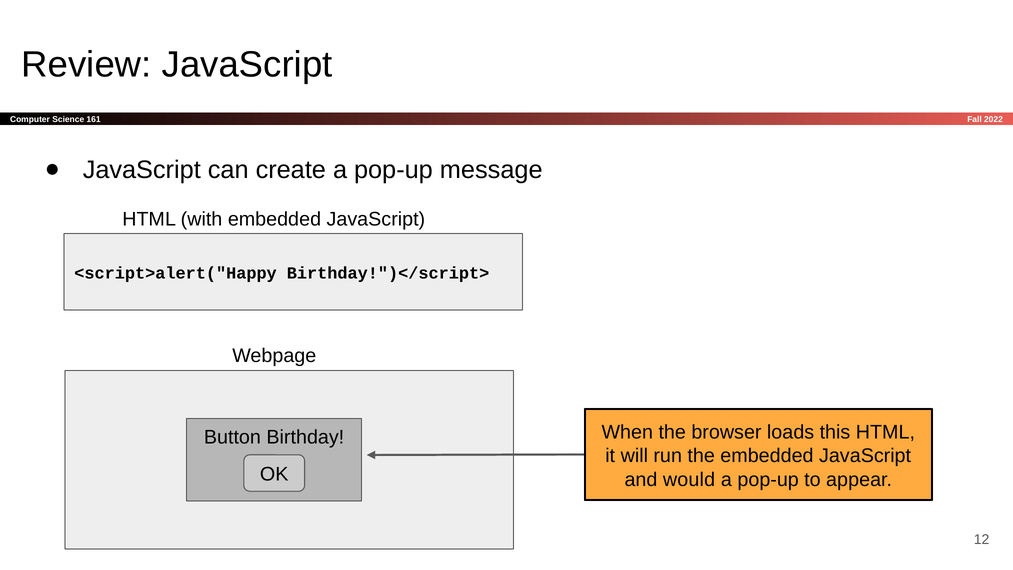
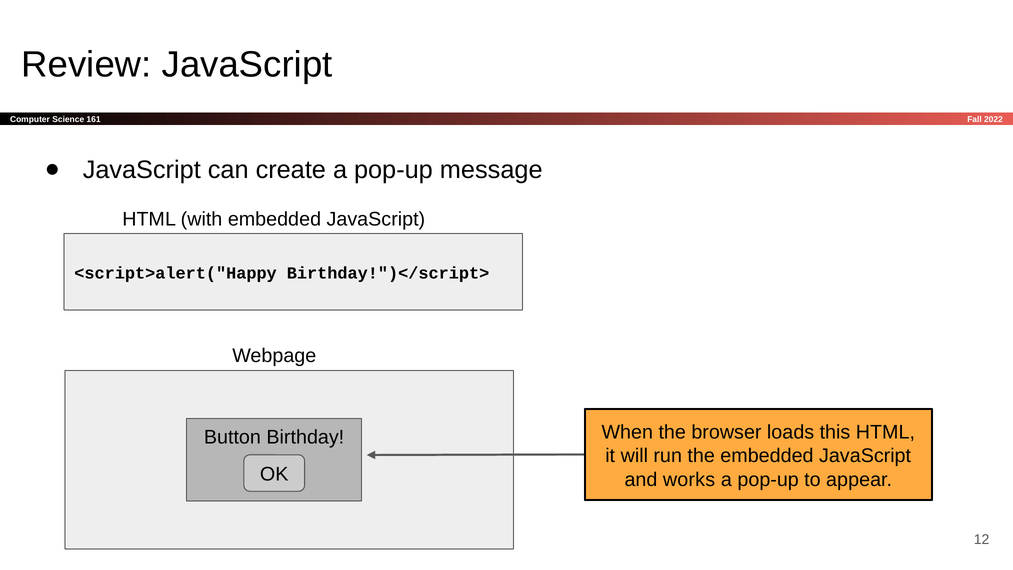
would: would -> works
